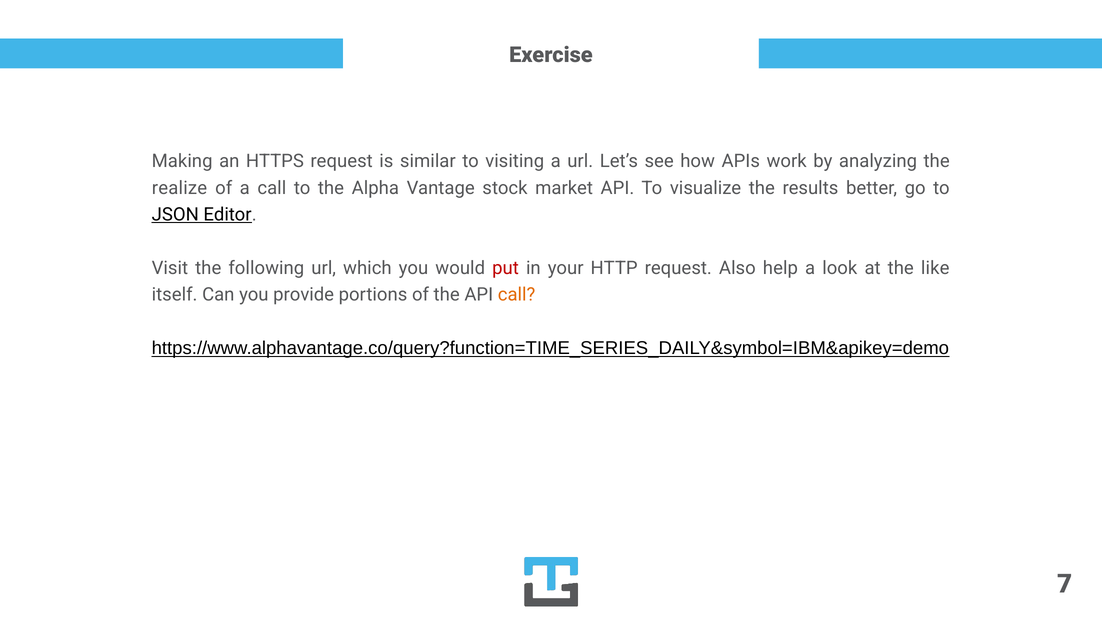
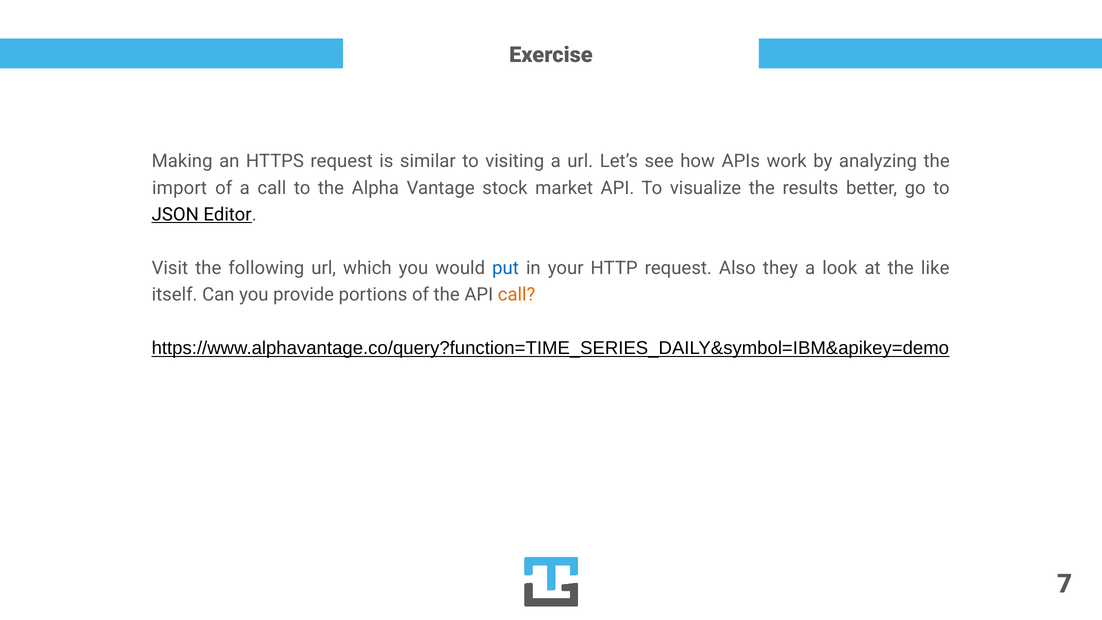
realize: realize -> import
put colour: red -> blue
help: help -> they
